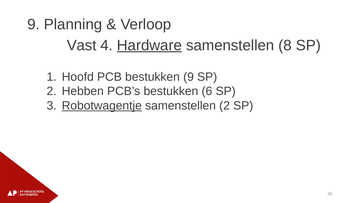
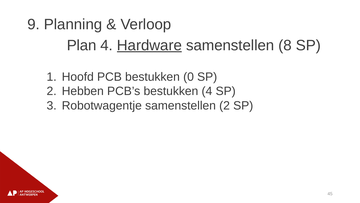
Vast: Vast -> Plan
bestukken 9: 9 -> 0
bestukken 6: 6 -> 4
Robotwagentje underline: present -> none
